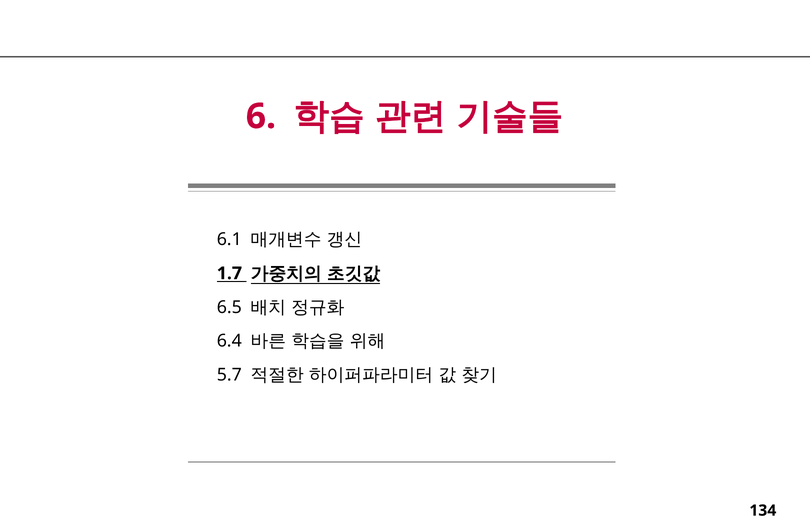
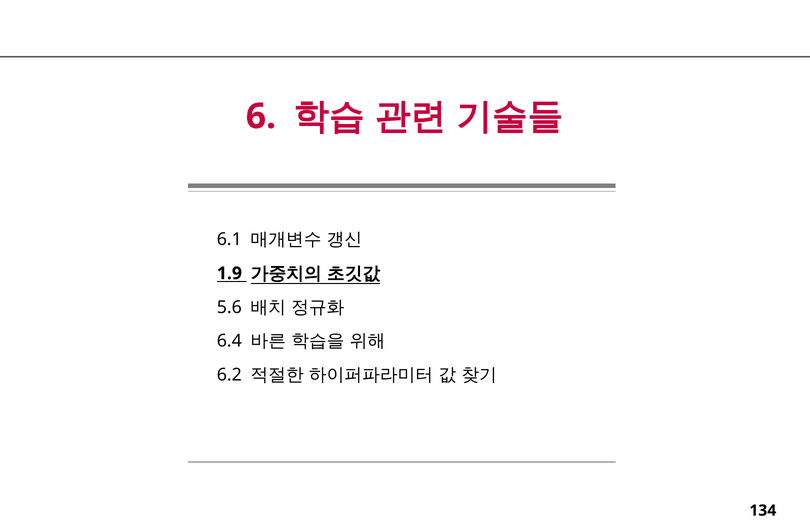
1.7: 1.7 -> 1.9
6.5: 6.5 -> 5.6
5.7: 5.7 -> 6.2
